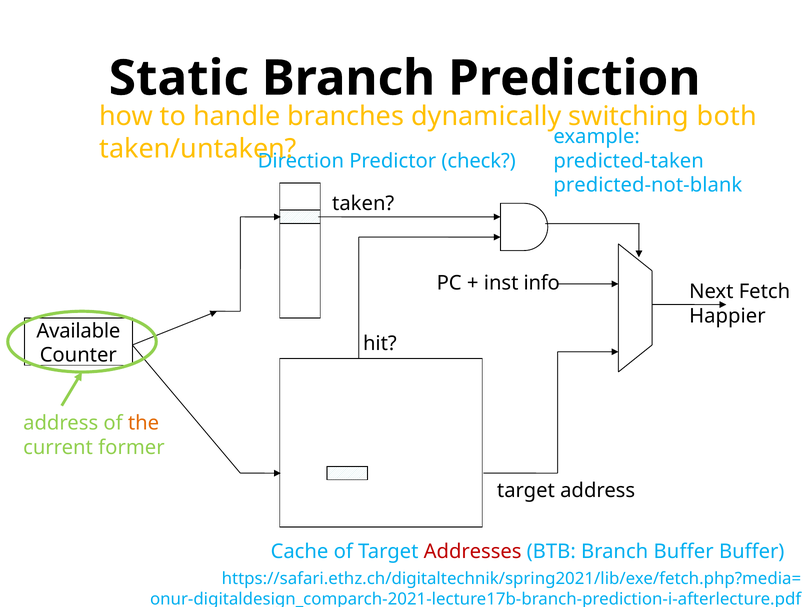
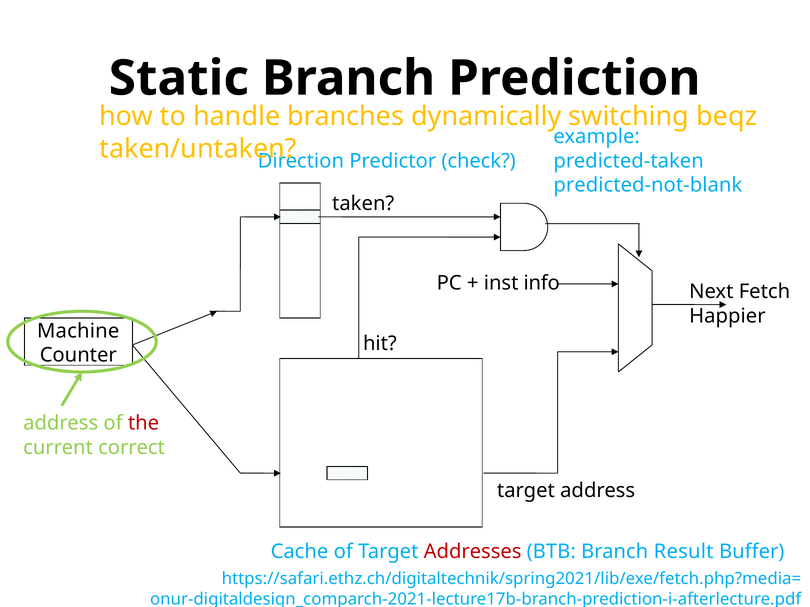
both: both -> beqz
Available: Available -> Machine
the colour: orange -> red
former: former -> correct
Branch Buffer: Buffer -> Result
